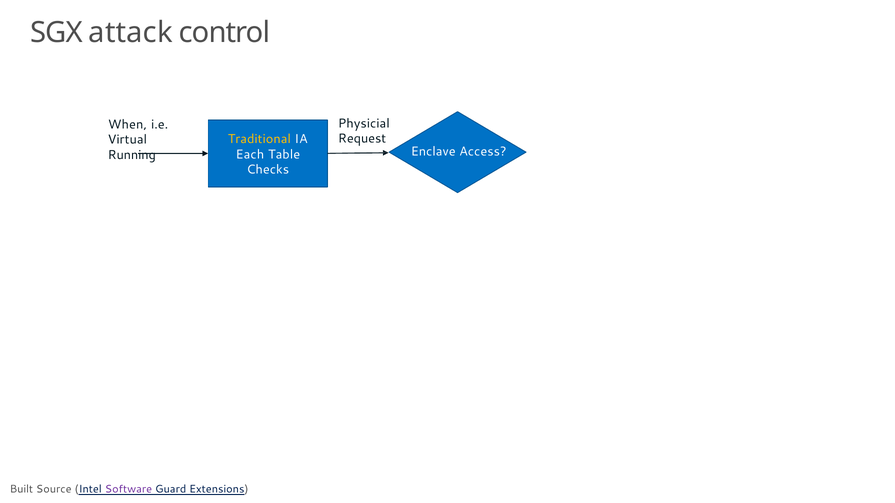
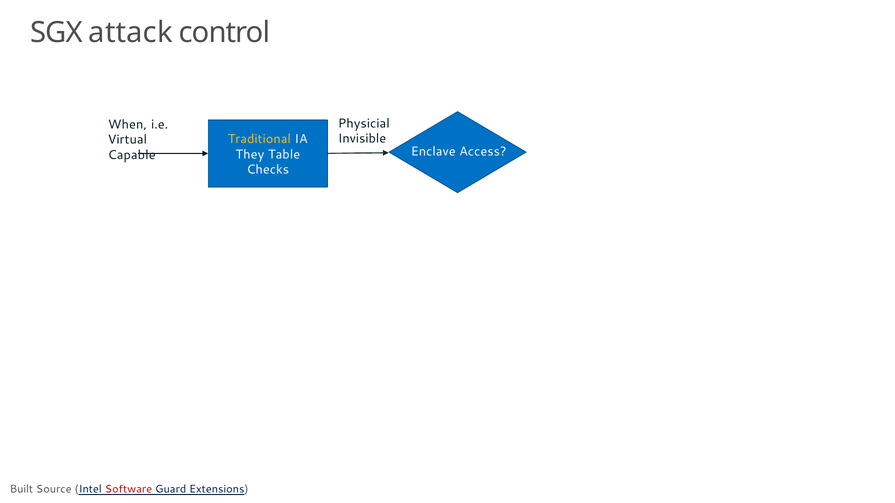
Request: Request -> Invisible
Each: Each -> They
Running: Running -> Capable
Software colour: purple -> red
